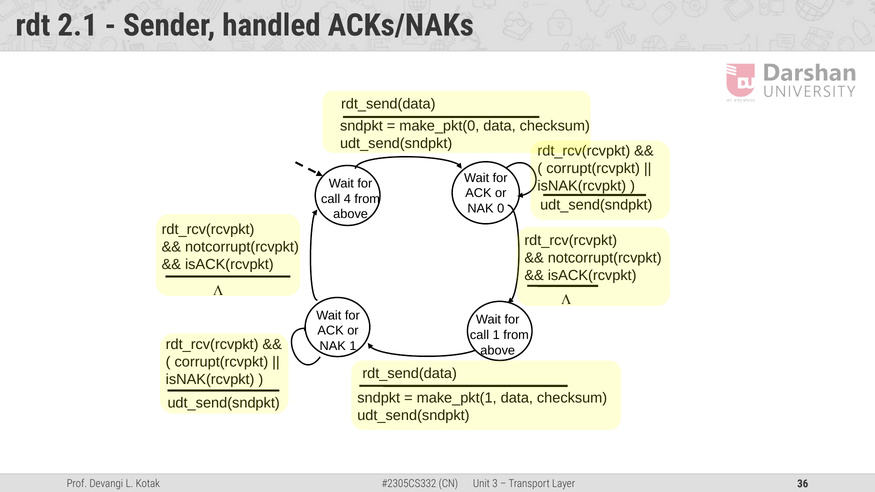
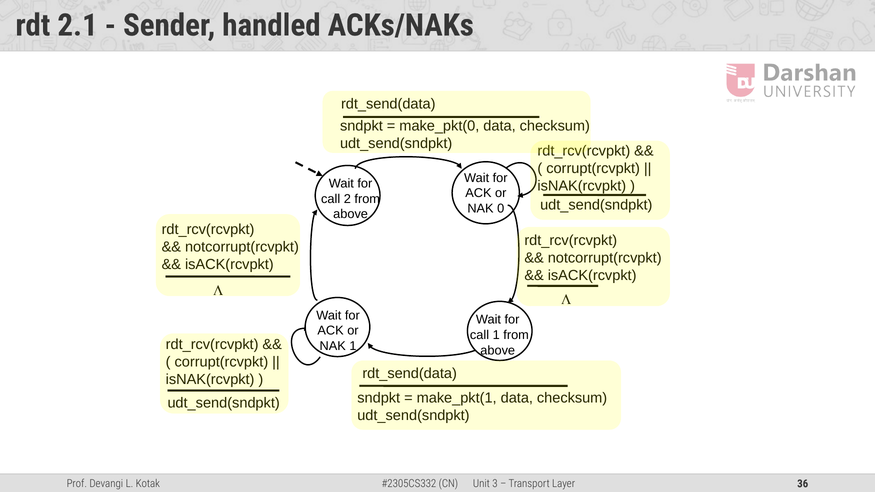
4: 4 -> 2
